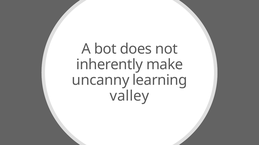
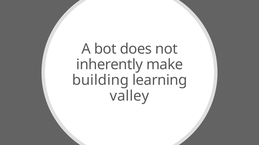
uncanny: uncanny -> building
